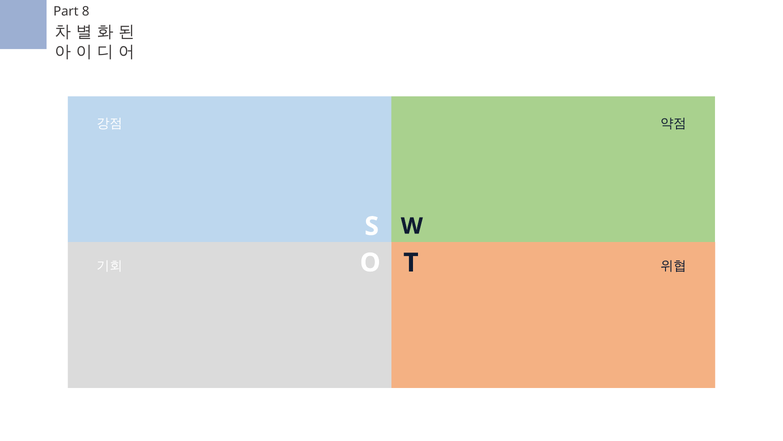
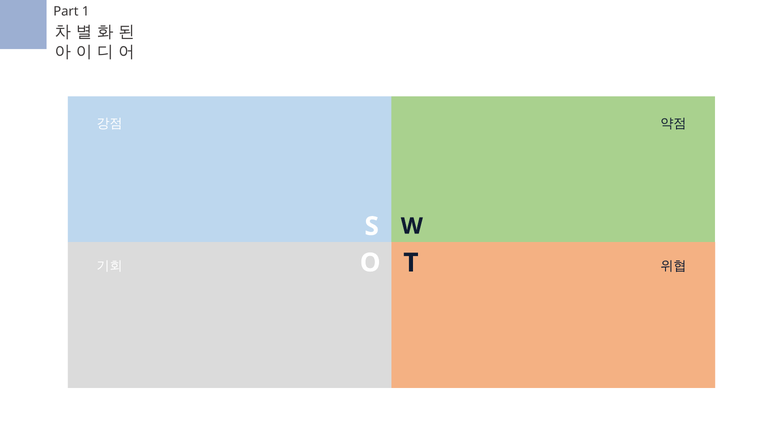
8: 8 -> 1
